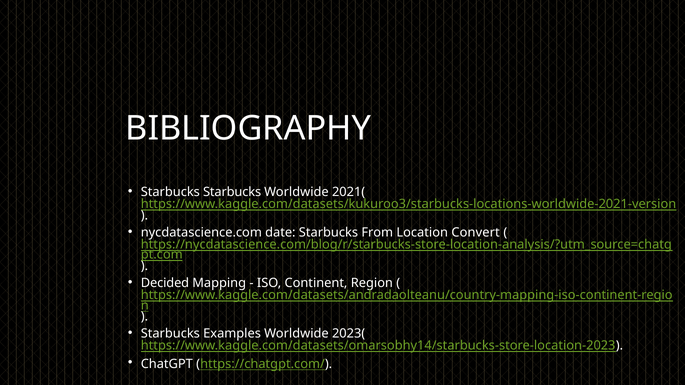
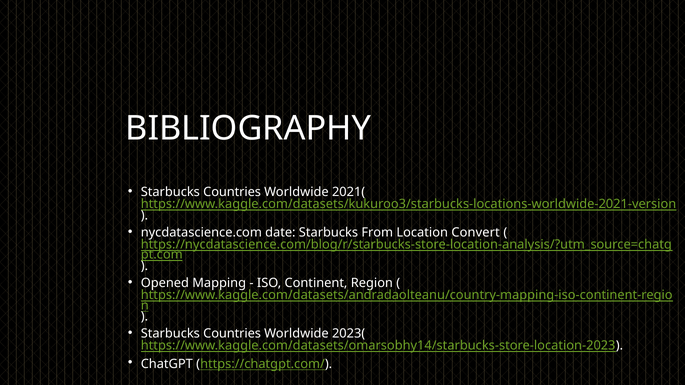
Starbucks at (232, 192): Starbucks -> Countries
Decided: Decided -> Opened
Examples at (232, 334): Examples -> Countries
